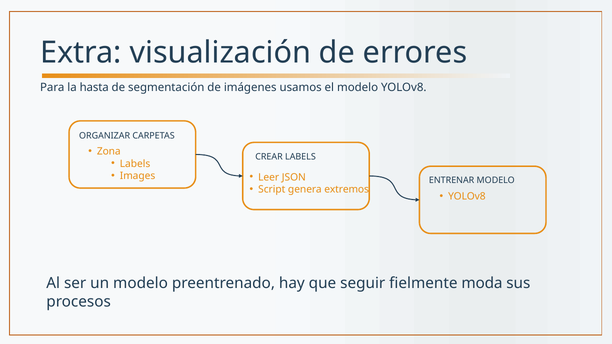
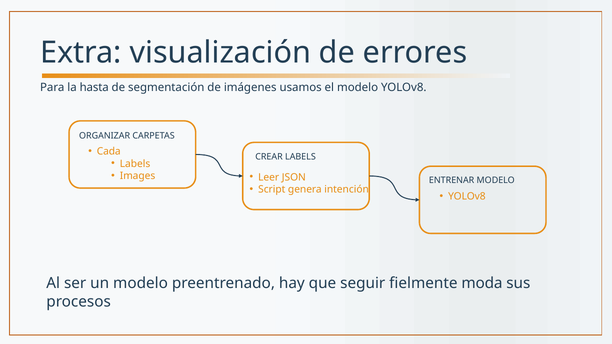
Zona: Zona -> Cada
extremos: extremos -> intención
